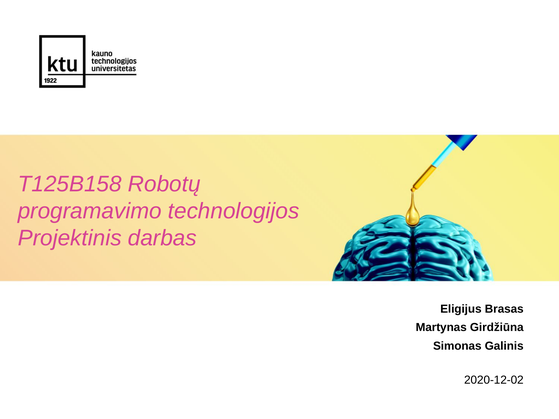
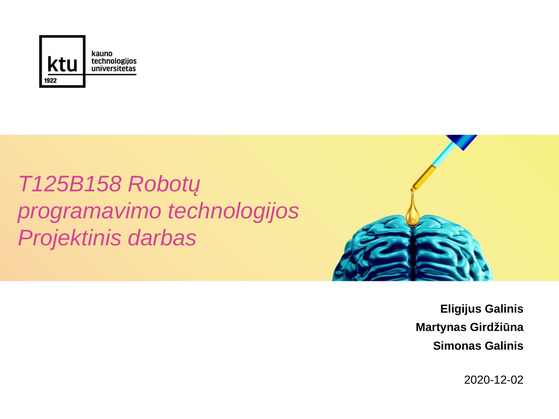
Eligijus Brasas: Brasas -> Galinis
